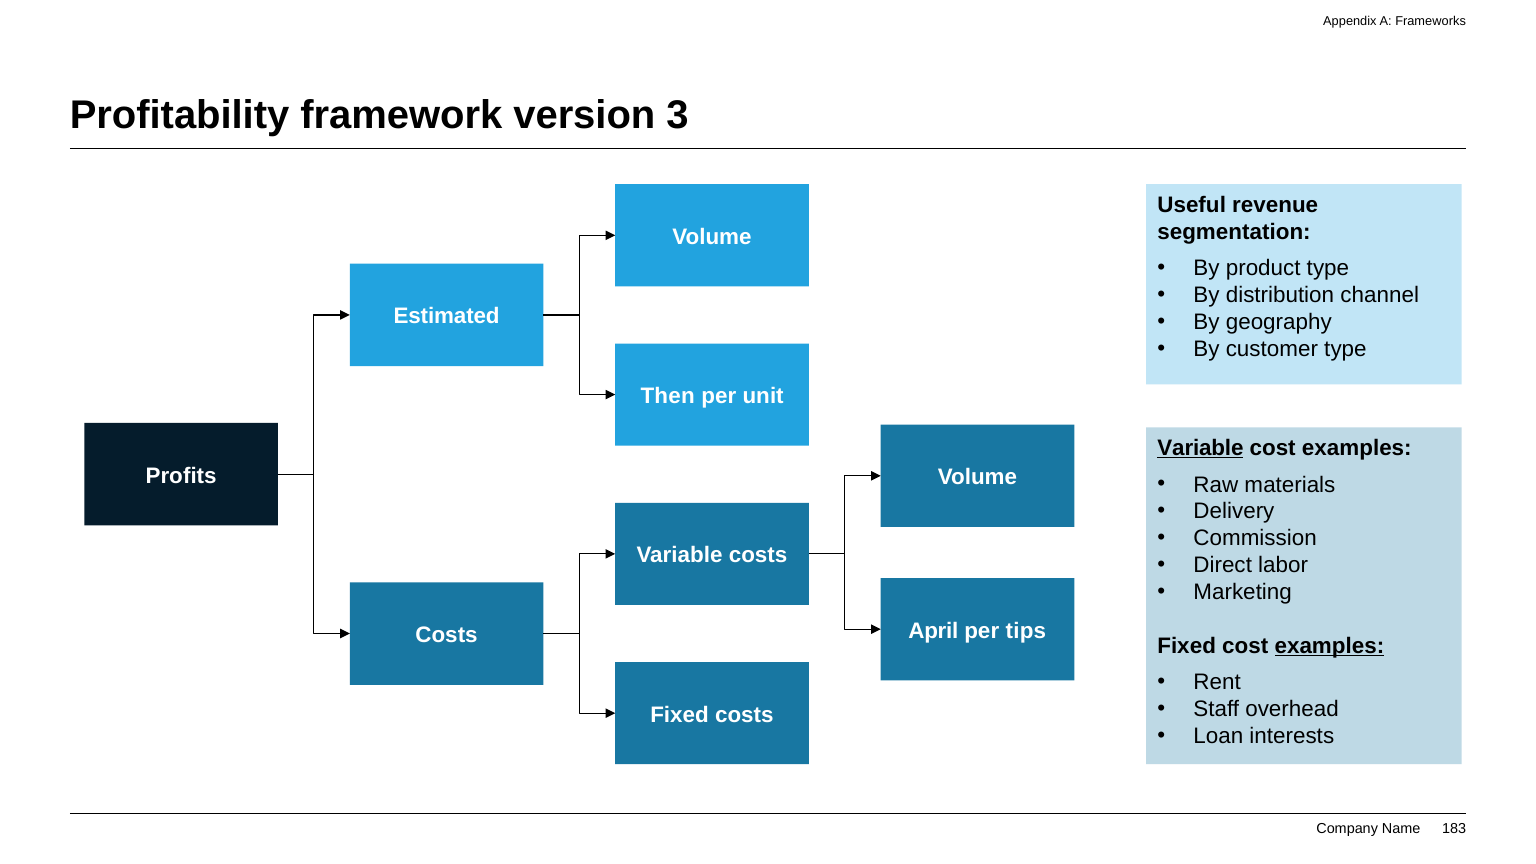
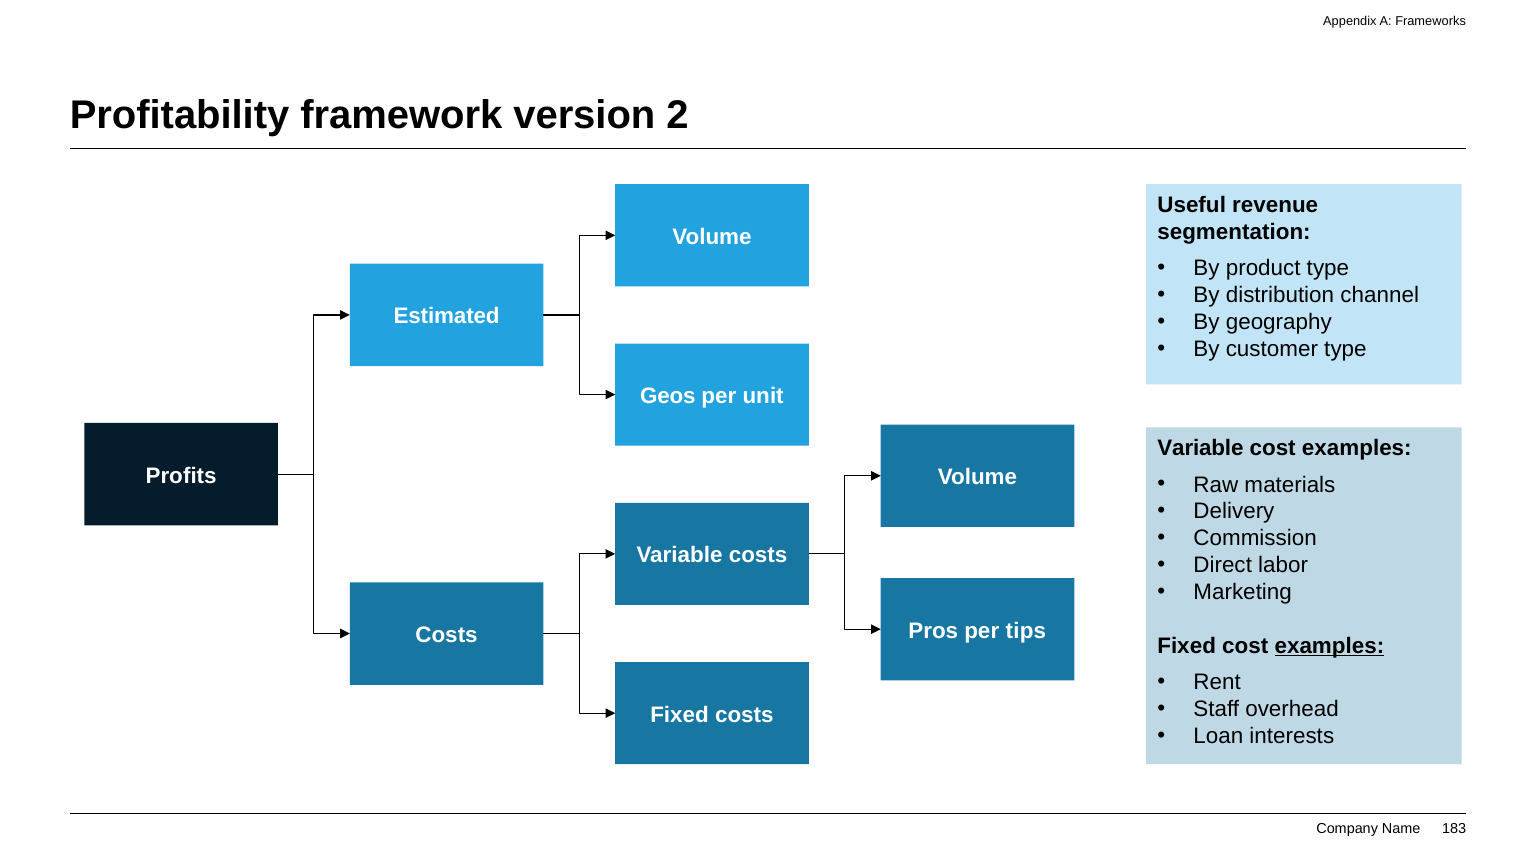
3: 3 -> 2
Then: Then -> Geos
Variable at (1200, 448) underline: present -> none
April: April -> Pros
